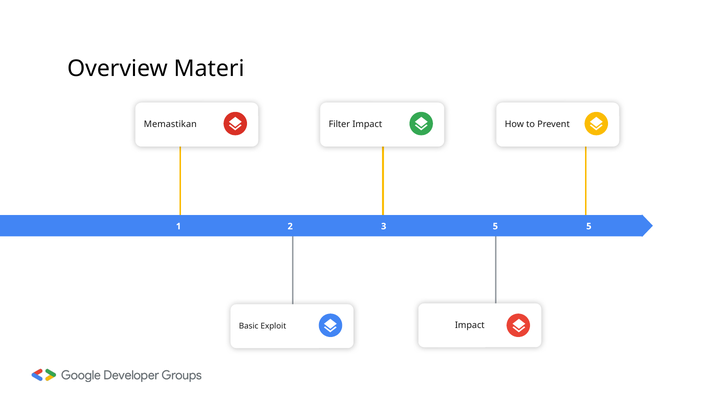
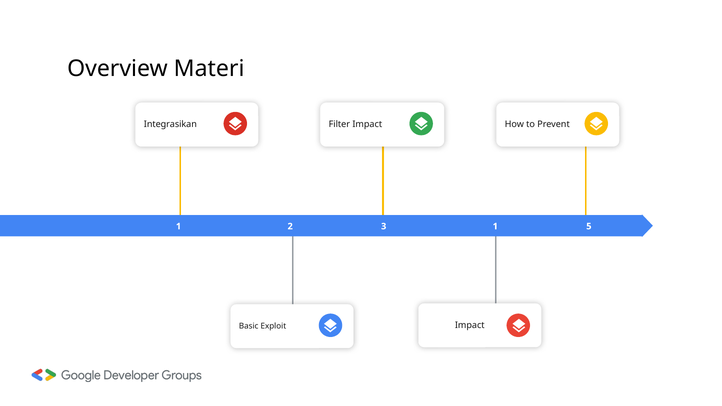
Memastikan: Memastikan -> Integrasikan
3 5: 5 -> 1
